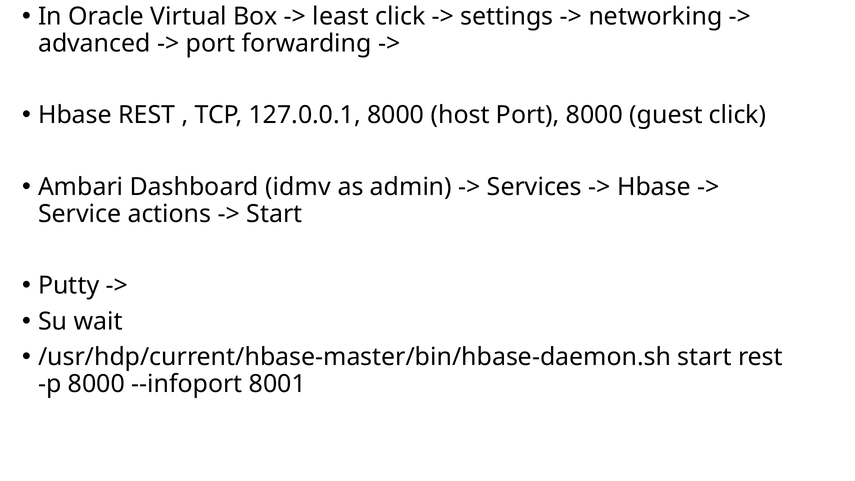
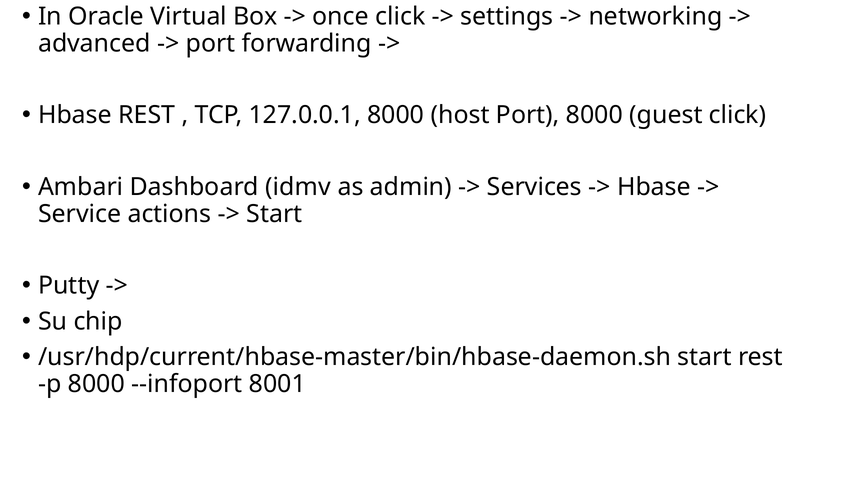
least: least -> once
wait: wait -> chip
